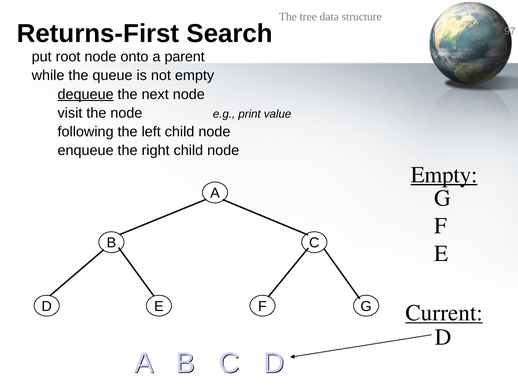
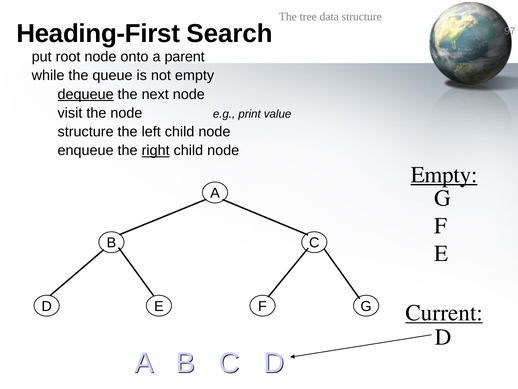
Returns-First: Returns-First -> Heading-First
following at (86, 132): following -> structure
right underline: none -> present
